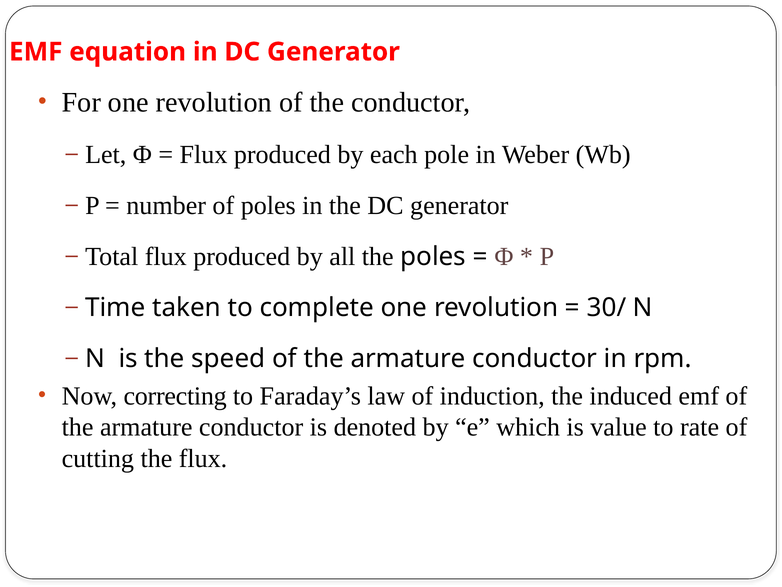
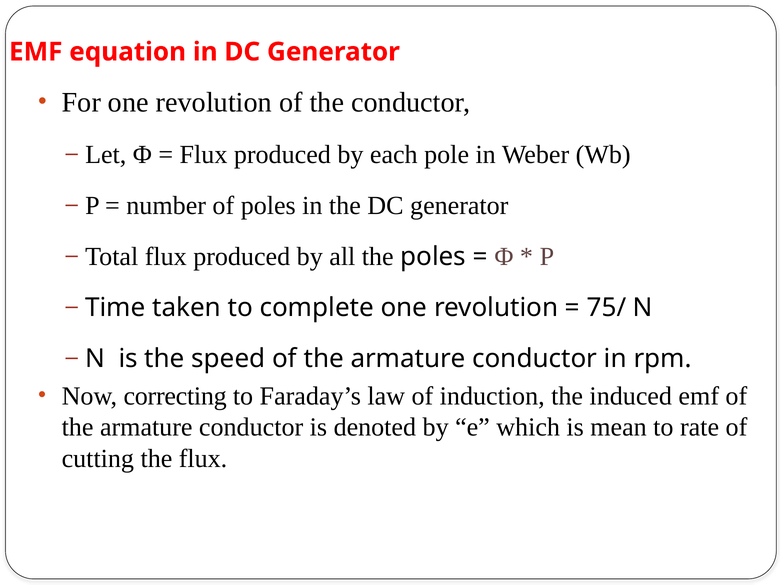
30/: 30/ -> 75/
value: value -> mean
